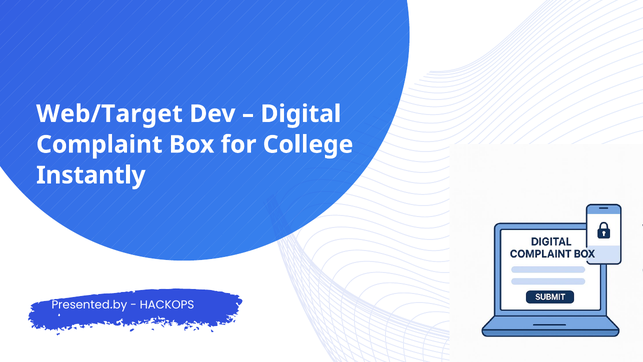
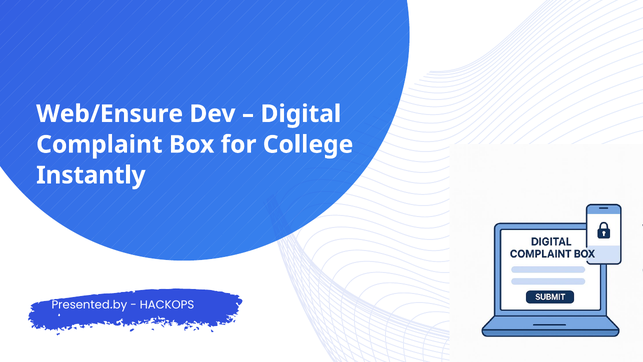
Web/Target: Web/Target -> Web/Ensure
